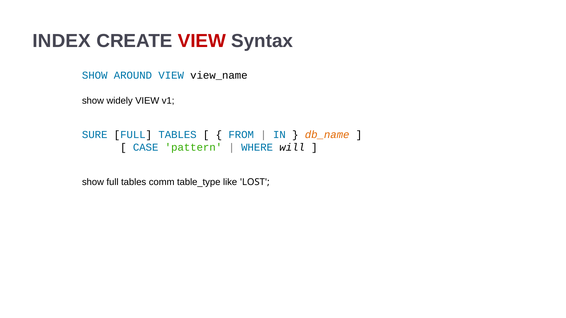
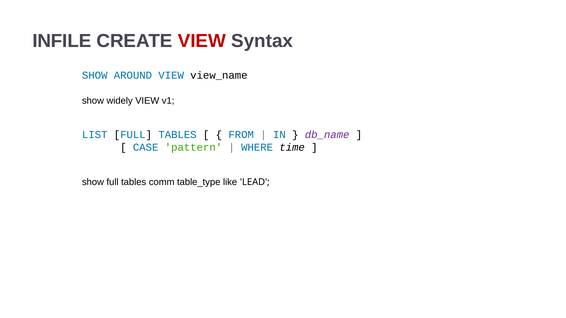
INDEX: INDEX -> INFILE
SURE: SURE -> LIST
db_name colour: orange -> purple
will: will -> time
LOST: LOST -> LEAD
